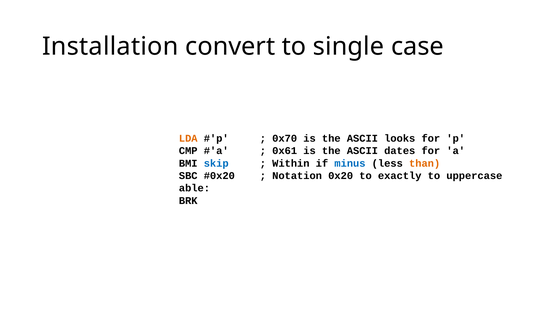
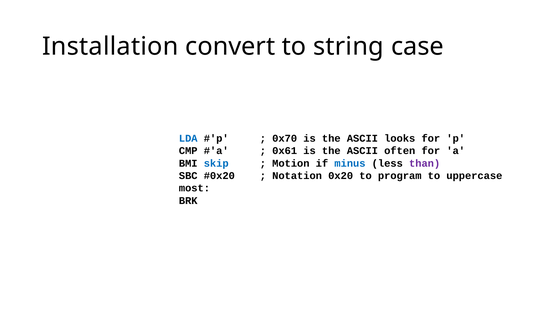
single: single -> string
LDA colour: orange -> blue
dates: dates -> often
Within: Within -> Motion
than colour: orange -> purple
exactly: exactly -> program
able: able -> most
